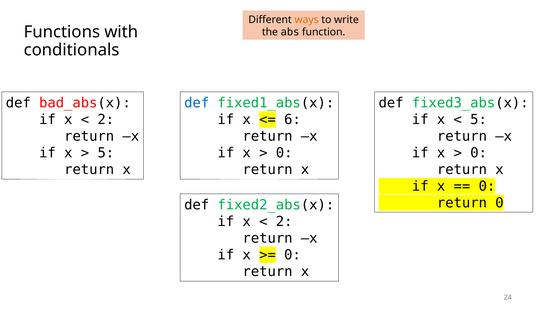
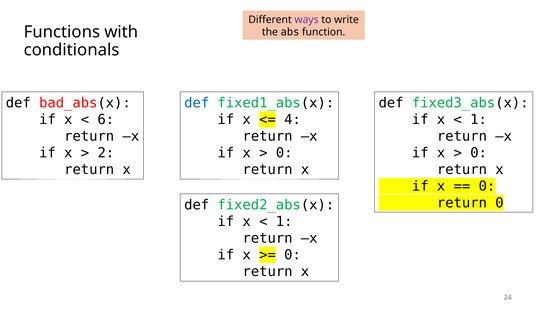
ways colour: orange -> purple
2 at (106, 119): 2 -> 6
6: 6 -> 4
5 at (479, 119): 5 -> 1
5 at (106, 153): 5 -> 2
2 at (284, 221): 2 -> 1
